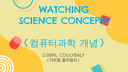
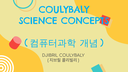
WATCHING at (64, 10): WATCHING -> COULYBALY
